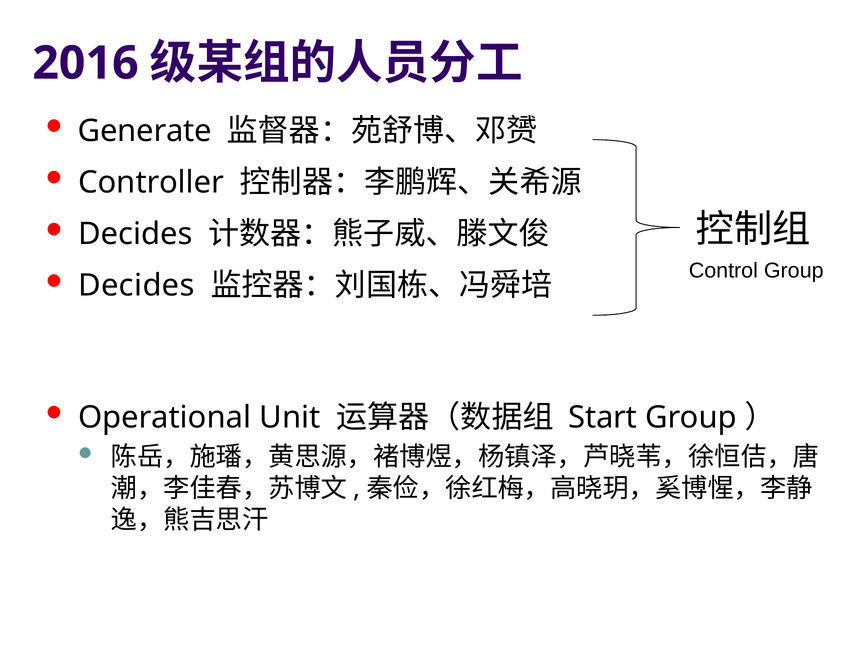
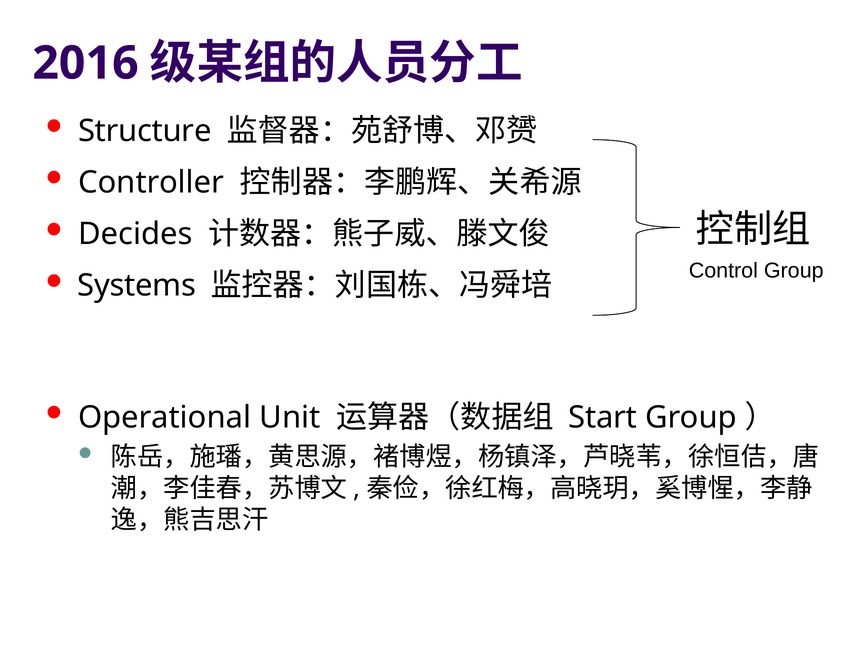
Generate: Generate -> Structure
Decides at (136, 286): Decides -> Systems
